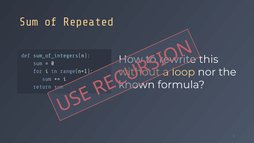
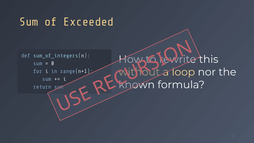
Repeated: Repeated -> Exceeded
